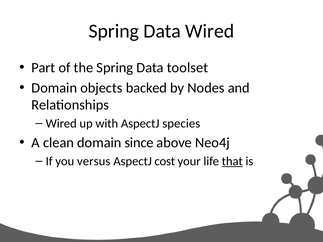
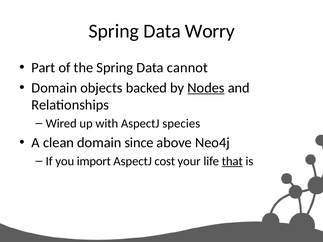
Data Wired: Wired -> Worry
toolset: toolset -> cannot
Nodes underline: none -> present
versus: versus -> import
